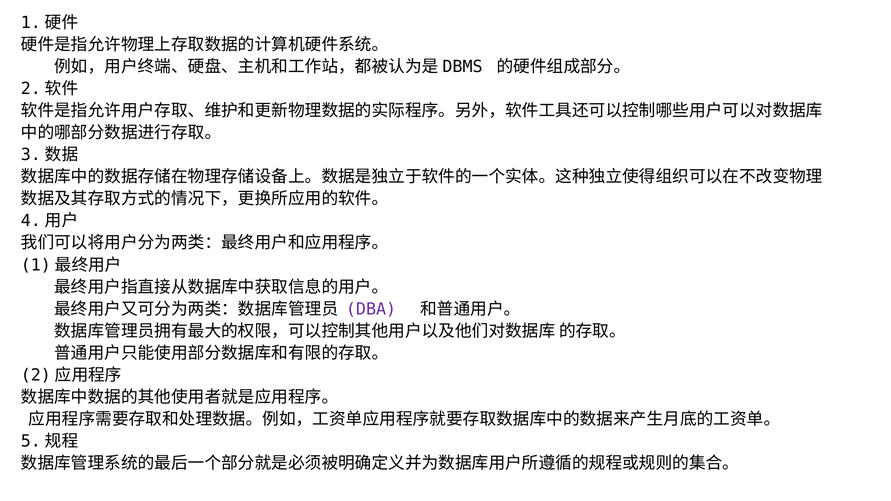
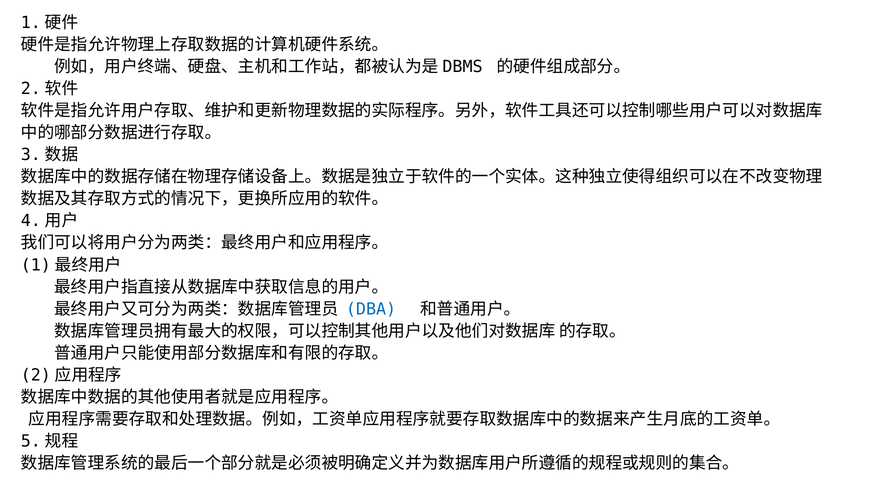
DBA colour: purple -> blue
